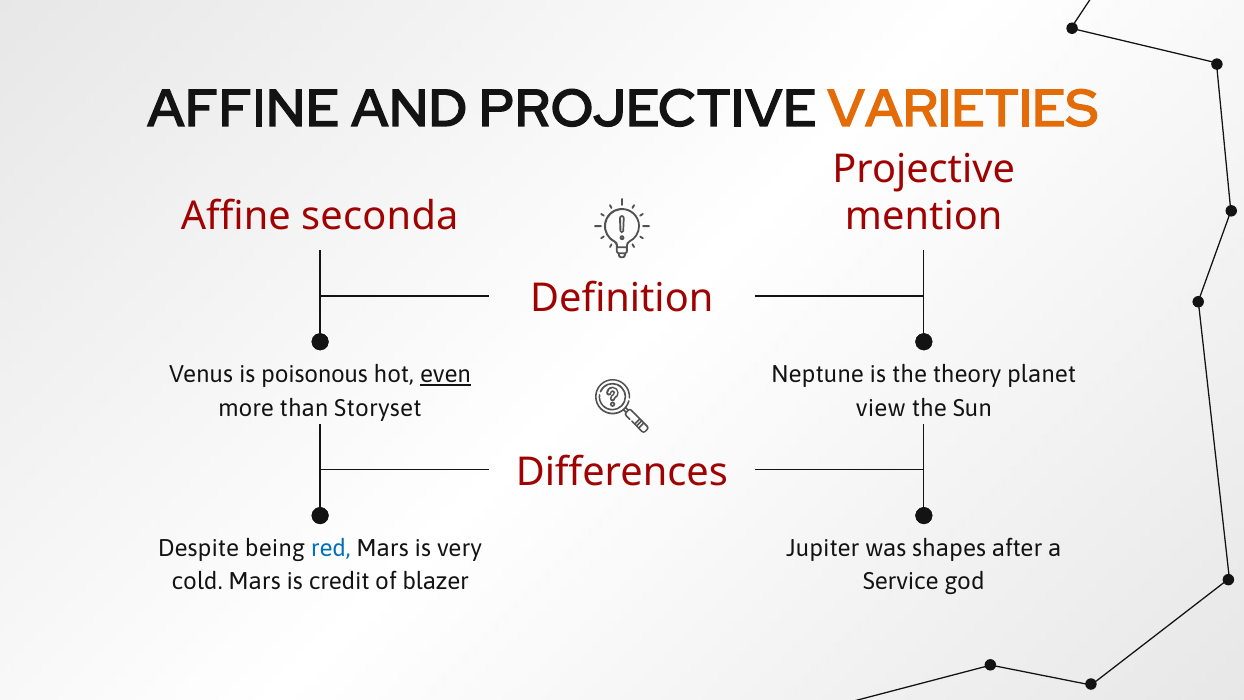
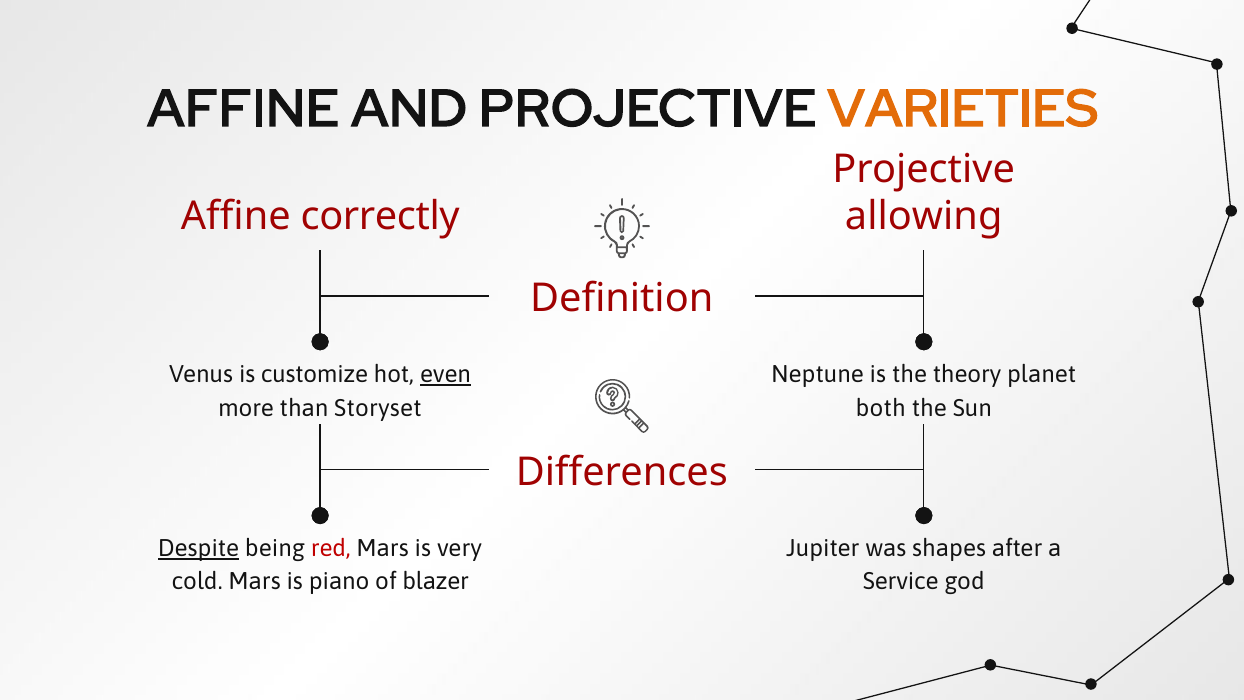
seconda: seconda -> correctly
mention: mention -> allowing
poisonous: poisonous -> customize
view: view -> both
Despite underline: none -> present
red colour: blue -> red
credit: credit -> piano
